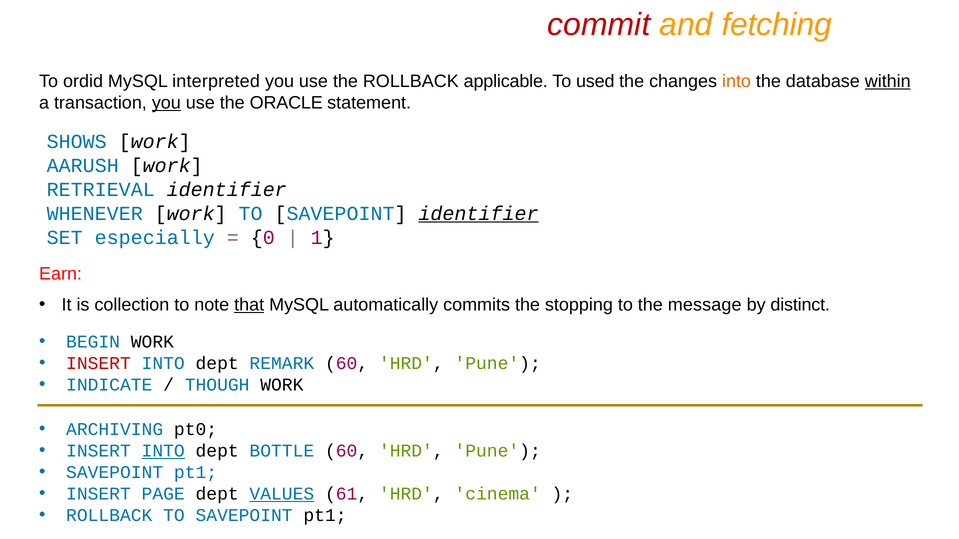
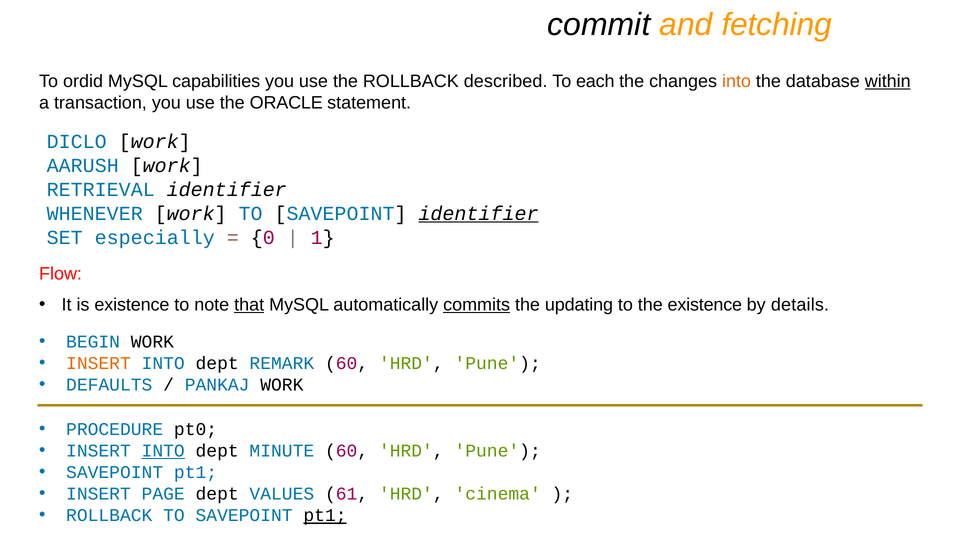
commit colour: red -> black
interpreted: interpreted -> capabilities
applicable: applicable -> described
used: used -> each
you at (166, 103) underline: present -> none
SHOWS: SHOWS -> DICLO
Earn: Earn -> Flow
is collection: collection -> existence
commits underline: none -> present
stopping: stopping -> updating
the message: message -> existence
distinct: distinct -> details
INSERT at (98, 363) colour: red -> orange
INDICATE: INDICATE -> DEFAULTS
THOUGH: THOUGH -> PANKAJ
ARCHIVING: ARCHIVING -> PROCEDURE
BOTTLE: BOTTLE -> MINUTE
VALUES underline: present -> none
pt1 at (325, 516) underline: none -> present
